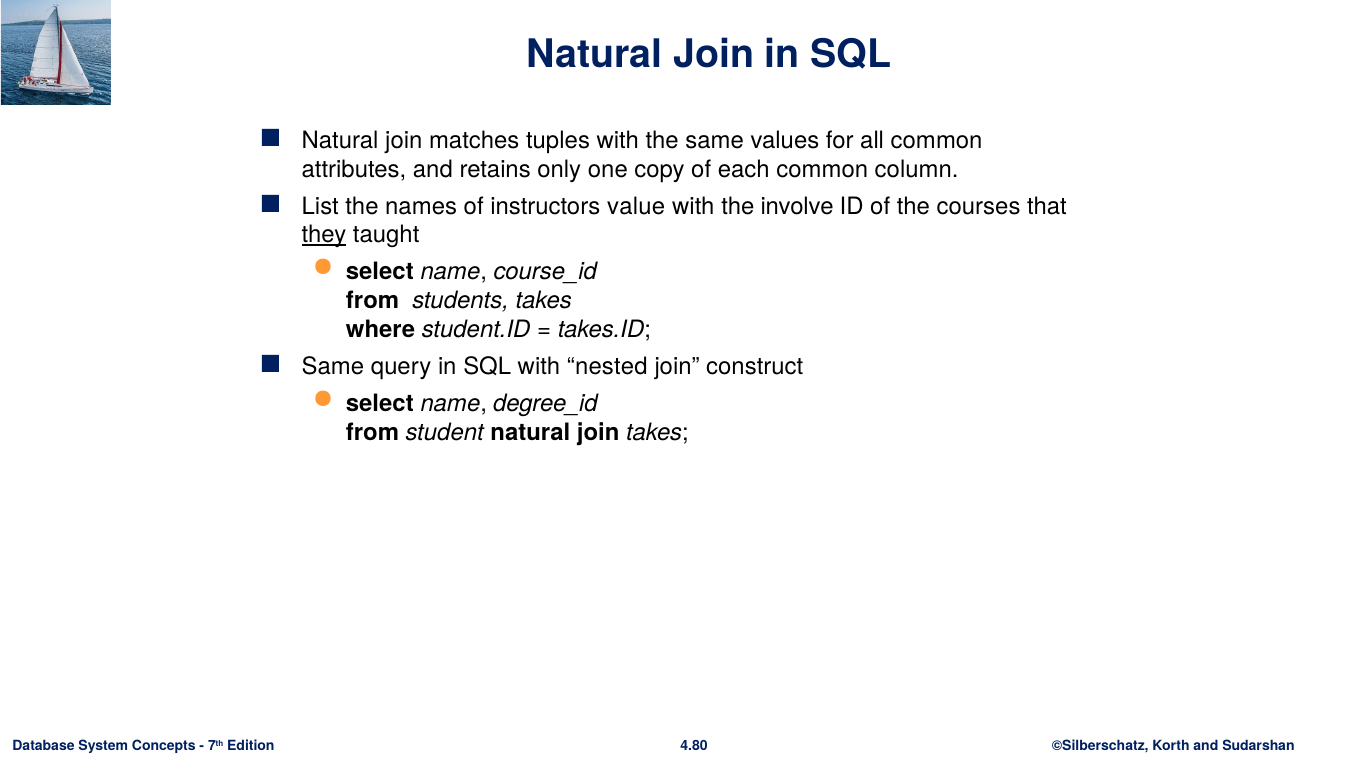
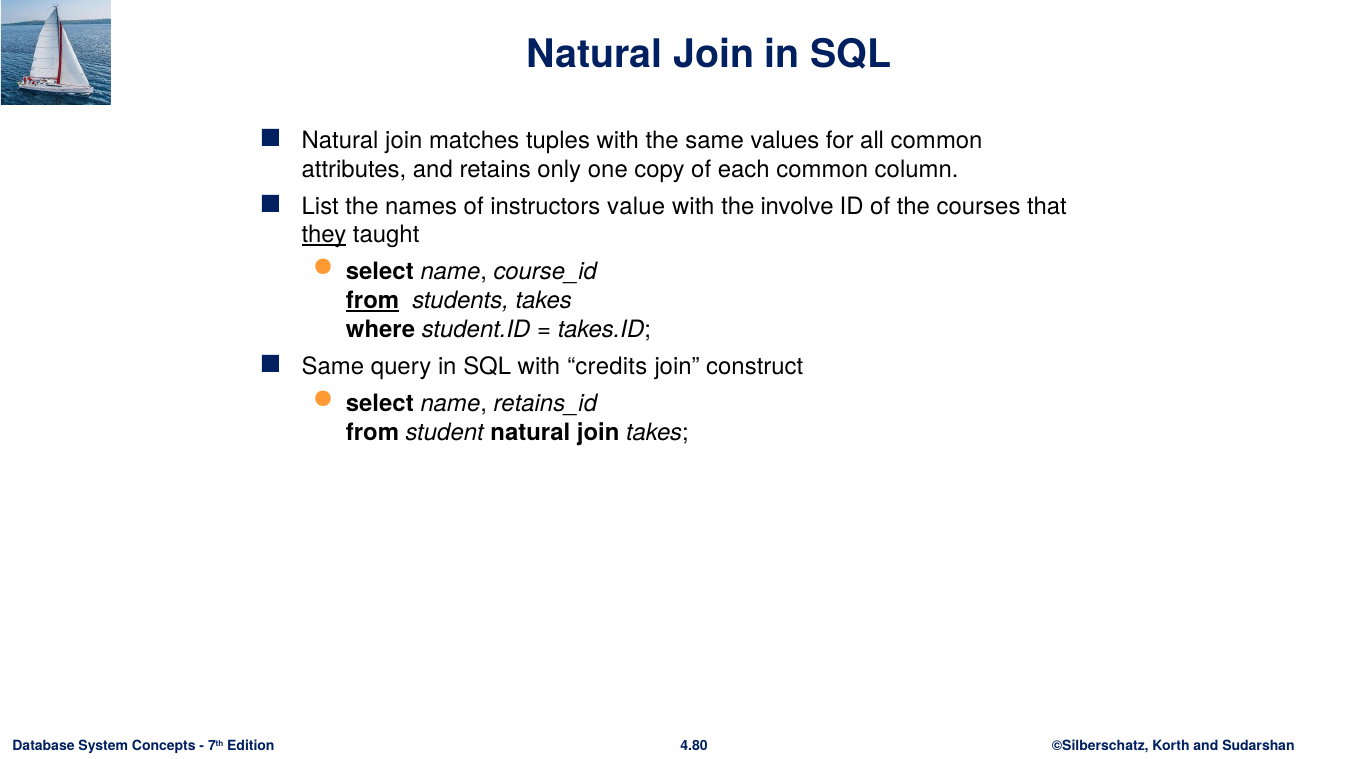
from at (373, 301) underline: none -> present
nested: nested -> credits
degree_id: degree_id -> retains_id
